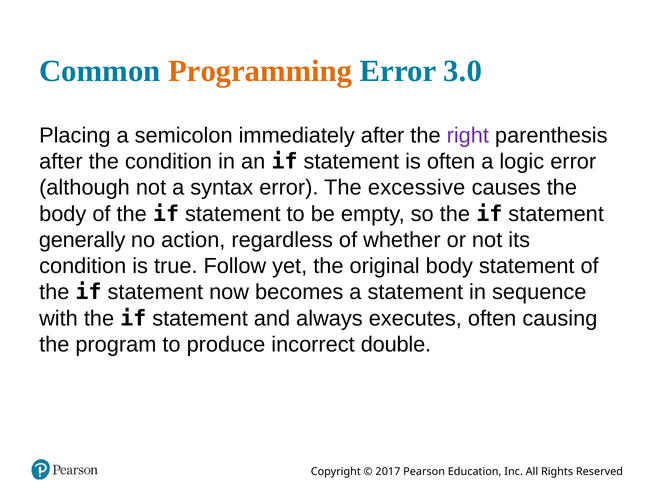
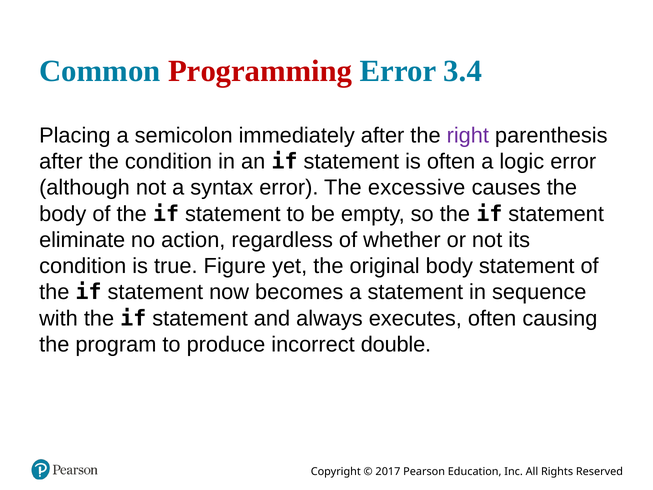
Programming colour: orange -> red
3.0: 3.0 -> 3.4
generally: generally -> eliminate
Follow: Follow -> Figure
